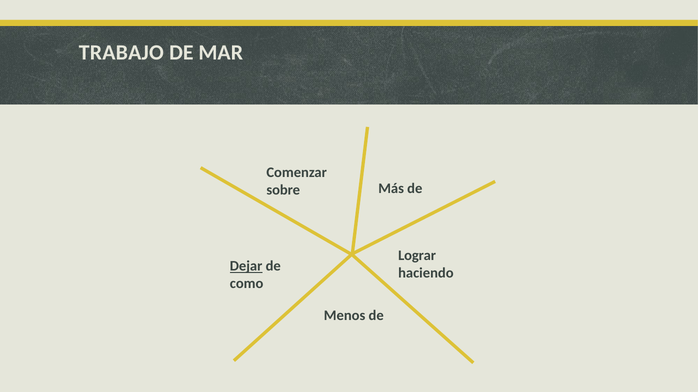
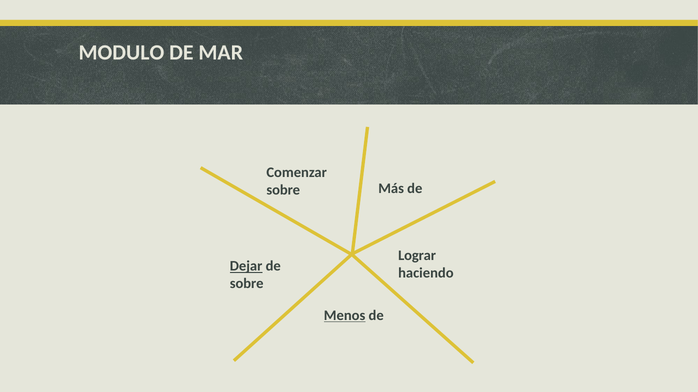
TRABAJO: TRABAJO -> MODULO
como at (247, 284): como -> sobre
Menos underline: none -> present
